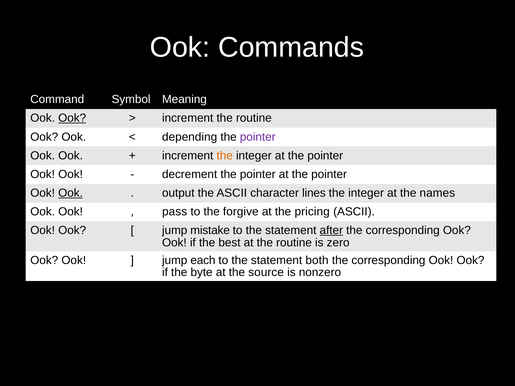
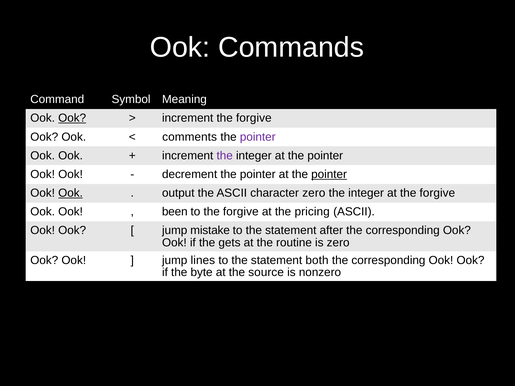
increment the routine: routine -> forgive
depending: depending -> comments
the at (225, 156) colour: orange -> purple
pointer at (329, 174) underline: none -> present
character lines: lines -> zero
at the names: names -> forgive
pass: pass -> been
after underline: present -> none
best: best -> gets
each: each -> lines
